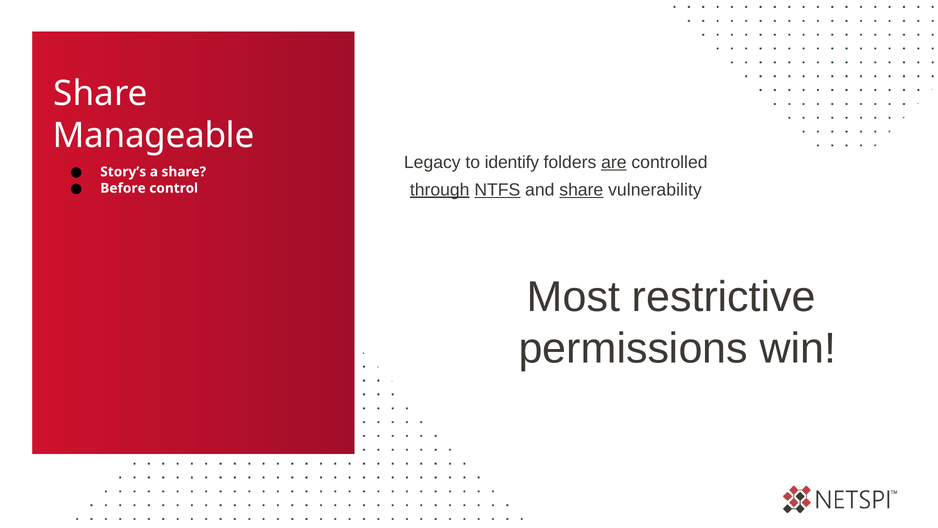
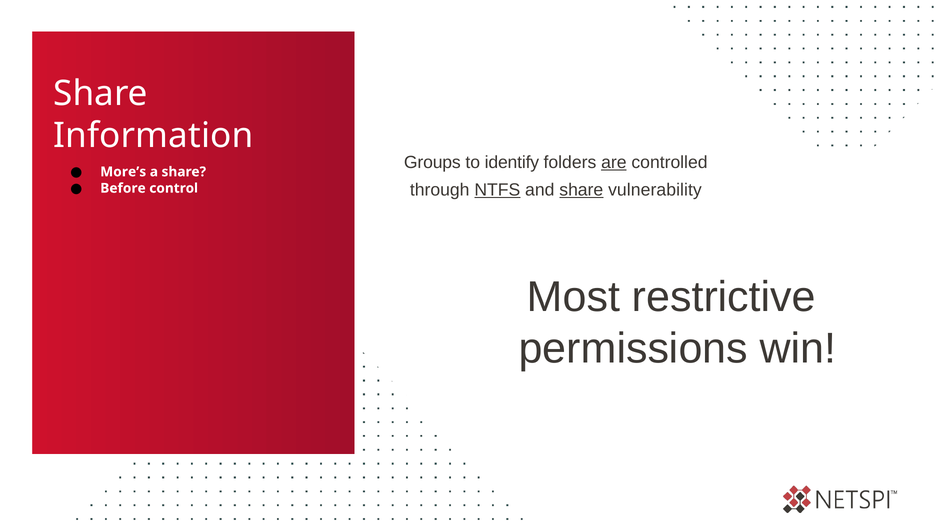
Manageable: Manageable -> Information
Legacy: Legacy -> Groups
Story’s: Story’s -> More’s
through underline: present -> none
